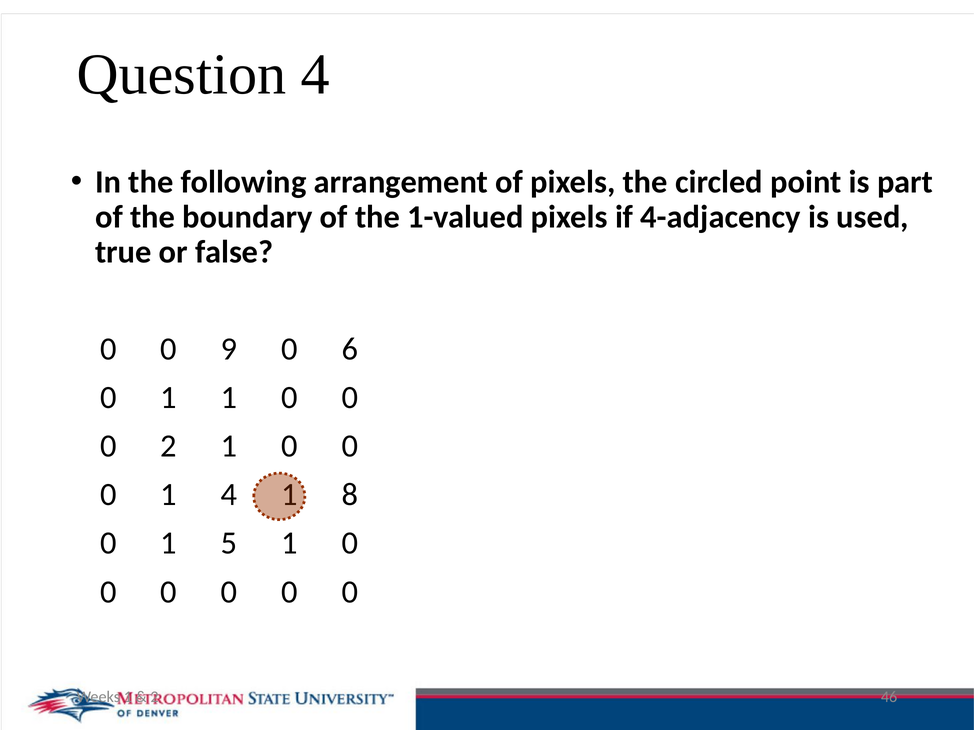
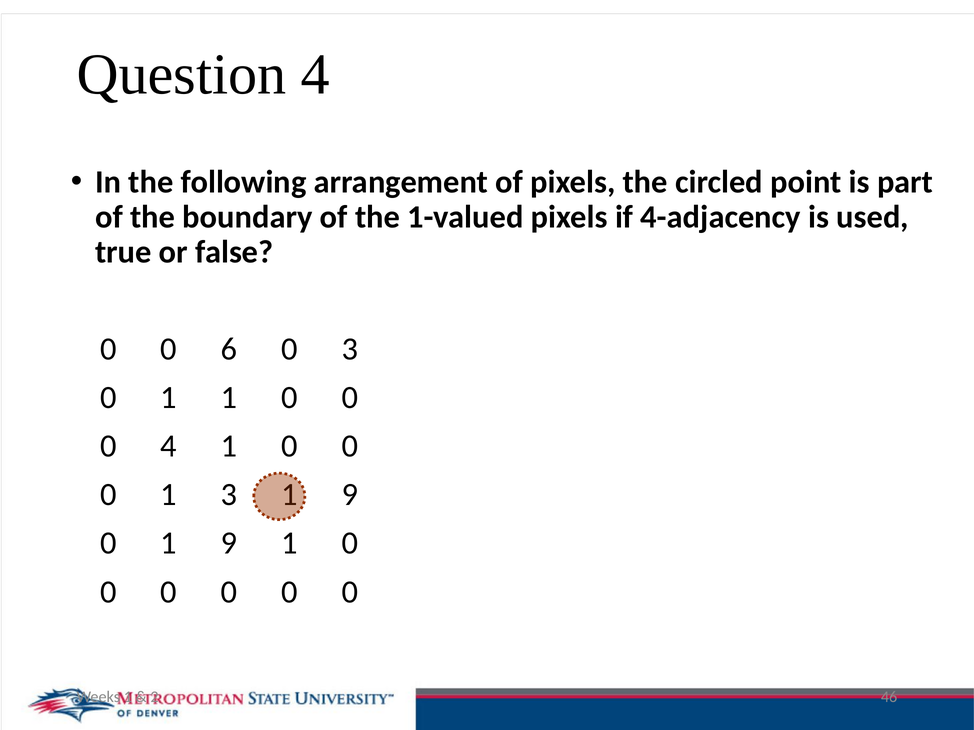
9: 9 -> 6
0 6: 6 -> 3
0 2: 2 -> 4
1 4: 4 -> 3
8 at (350, 495): 8 -> 9
0 1 5: 5 -> 9
